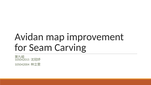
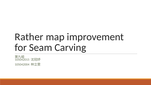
Avidan: Avidan -> Rather
